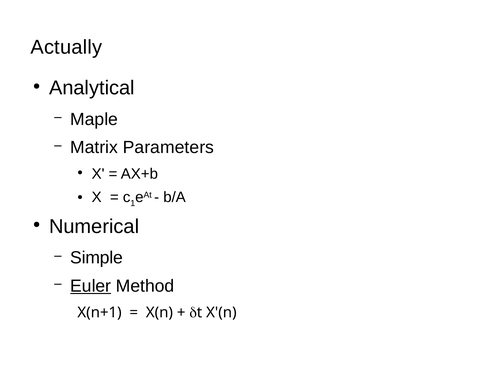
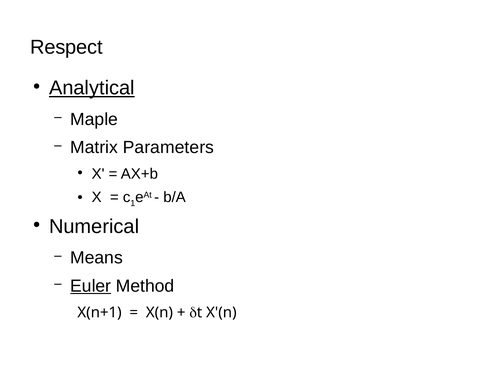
Actually: Actually -> Respect
Analytical underline: none -> present
Simple: Simple -> Means
